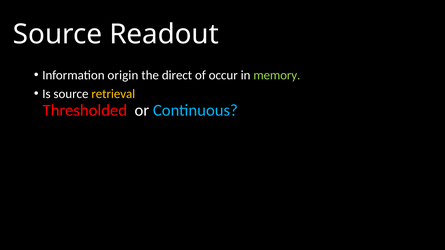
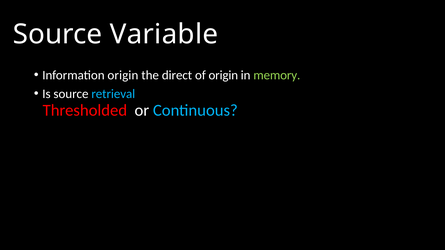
Readout: Readout -> Variable
of occur: occur -> origin
retrieval colour: yellow -> light blue
